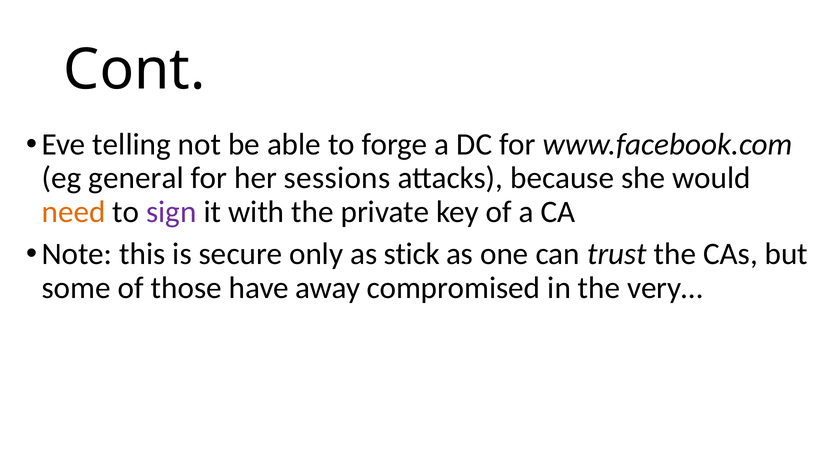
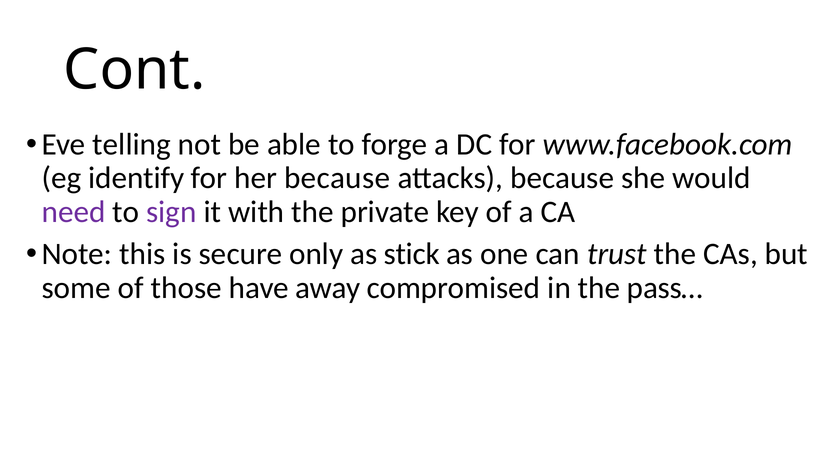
general: general -> identify
her sessions: sessions -> because
need colour: orange -> purple
very…: very… -> pass…
